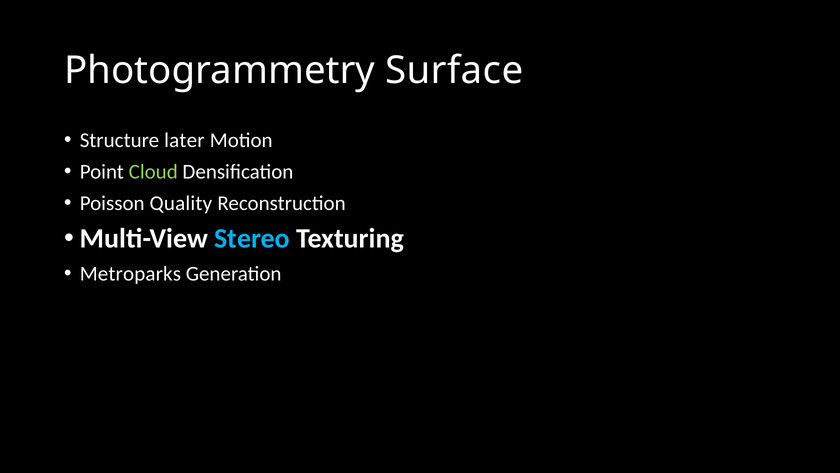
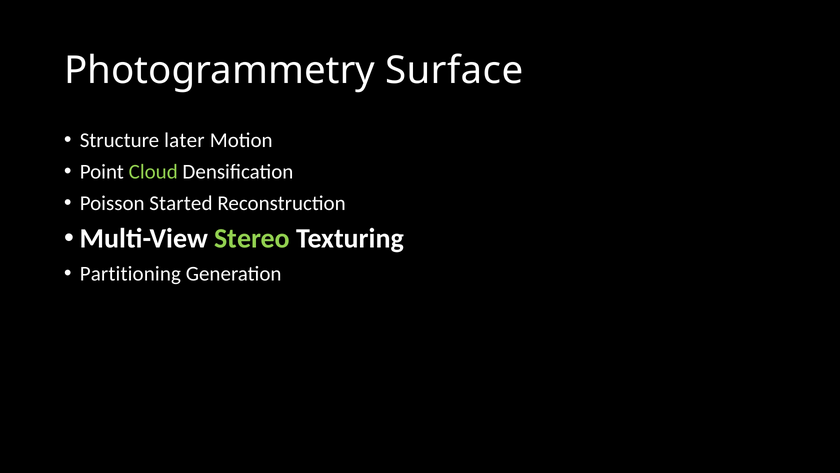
Quality: Quality -> Started
Stereo colour: light blue -> light green
Metroparks: Metroparks -> Partitioning
